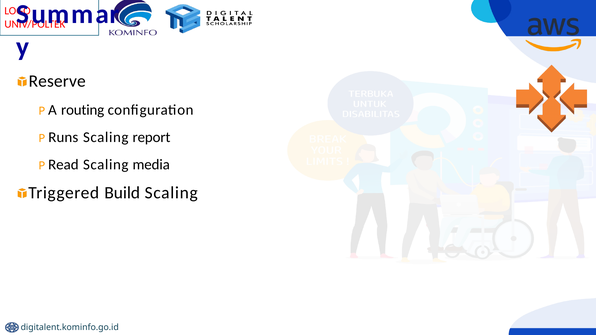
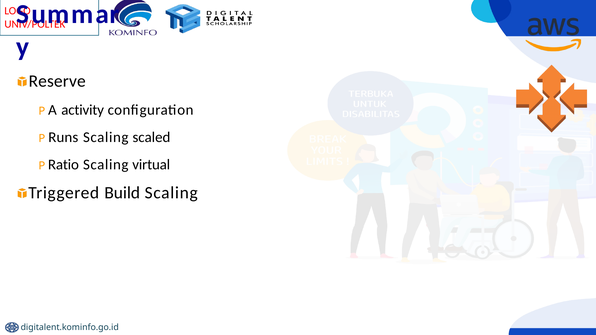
routing: routing -> activity
report: report -> scaled
Read: Read -> Ratio
media: media -> virtual
